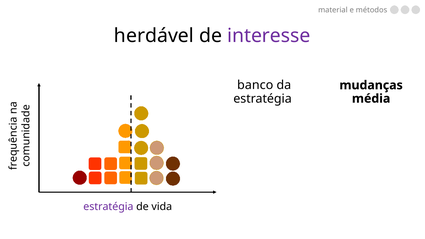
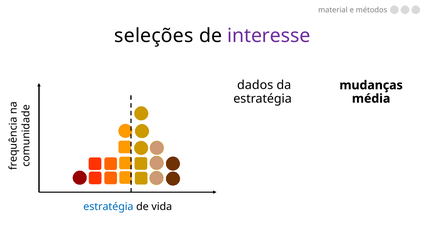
herdável: herdável -> seleções
banco: banco -> dados
estratégia at (108, 207) colour: purple -> blue
